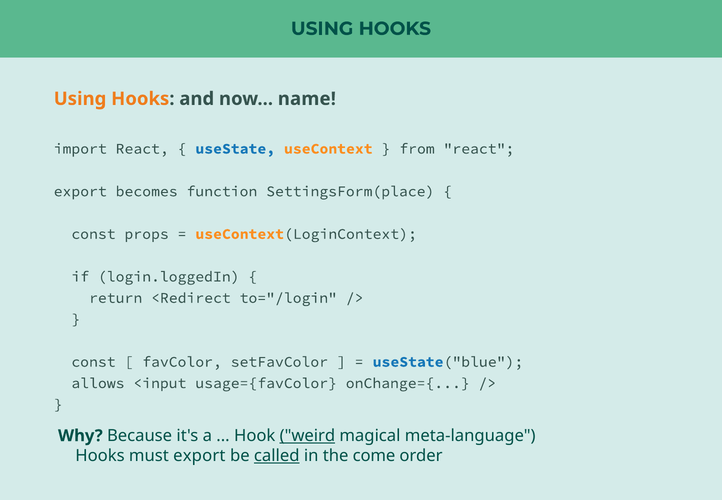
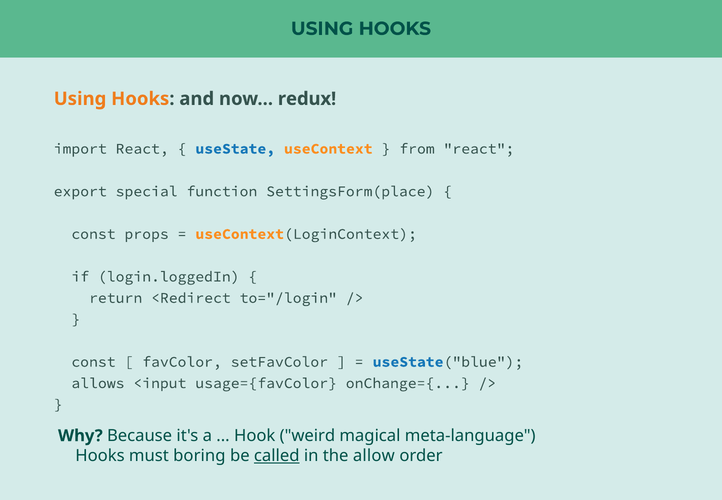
name: name -> redux
becomes: becomes -> special
weird underline: present -> none
must export: export -> boring
come: come -> allow
